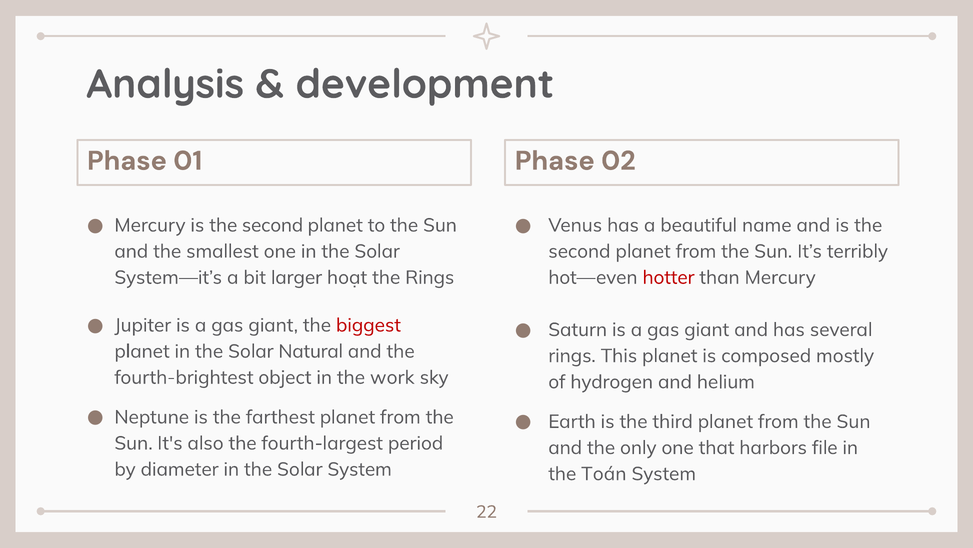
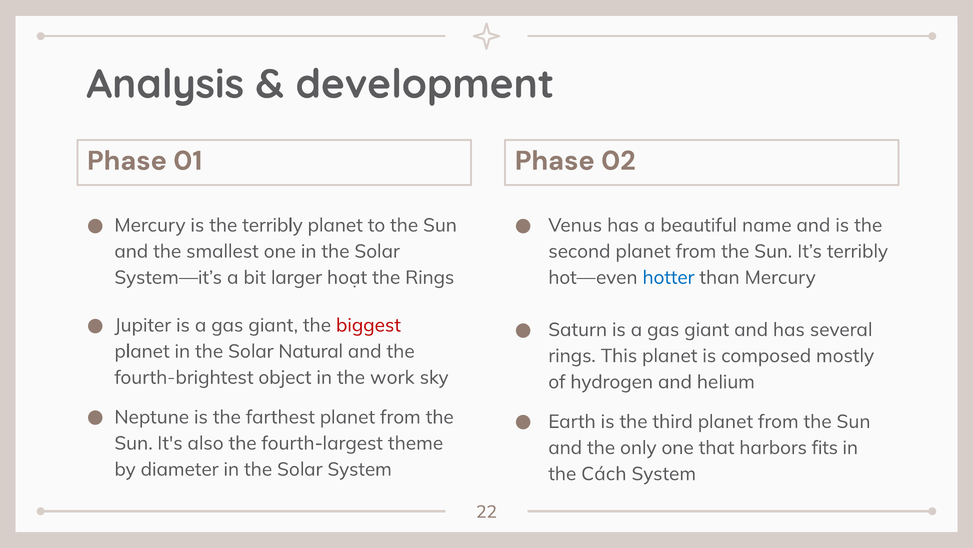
Mercury is the second: second -> terribly
hotter colour: red -> blue
period: period -> theme
file: file -> fits
Toán: Toán -> Cách
